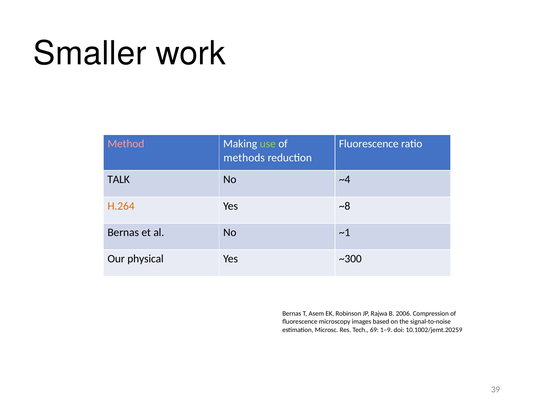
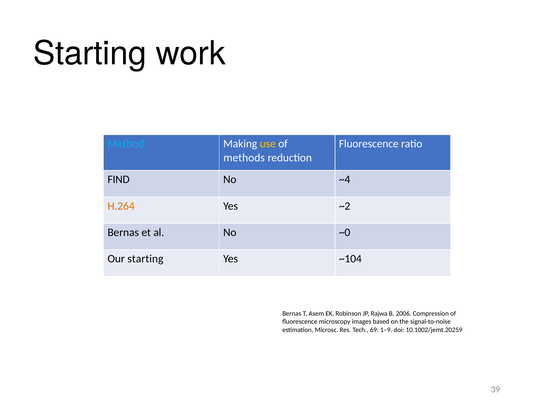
Smaller at (90, 53): Smaller -> Starting
Method colour: pink -> light blue
use colour: light green -> yellow
TALK: TALK -> FIND
~8: ~8 -> ~2
~1: ~1 -> ~0
Our physical: physical -> starting
~300: ~300 -> ~104
